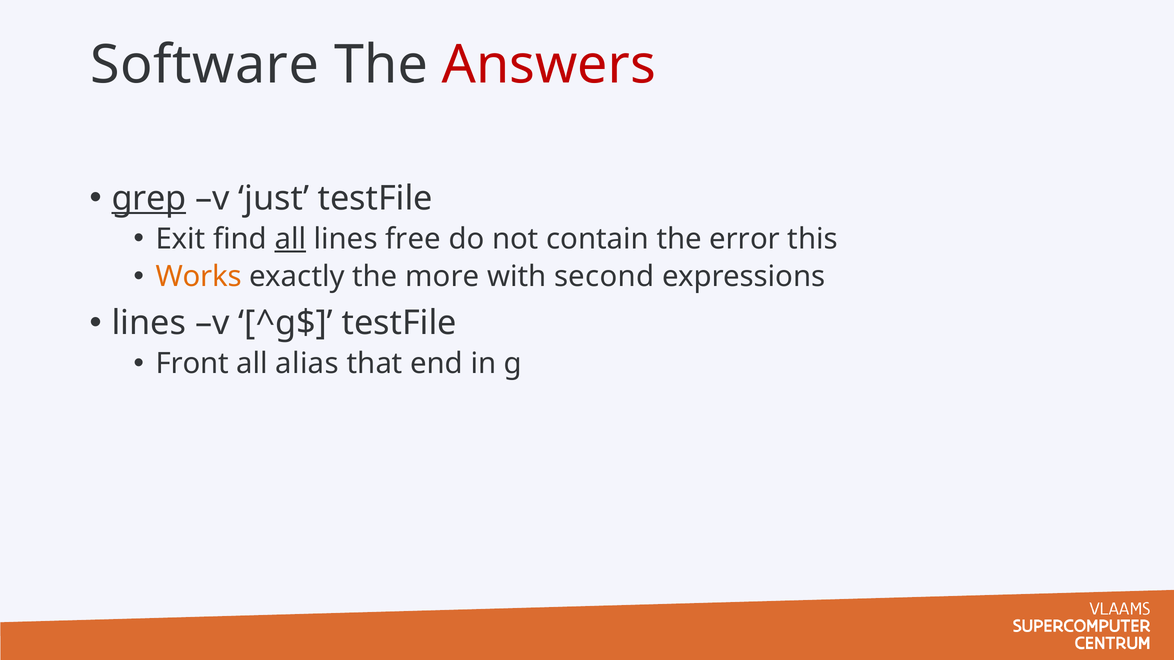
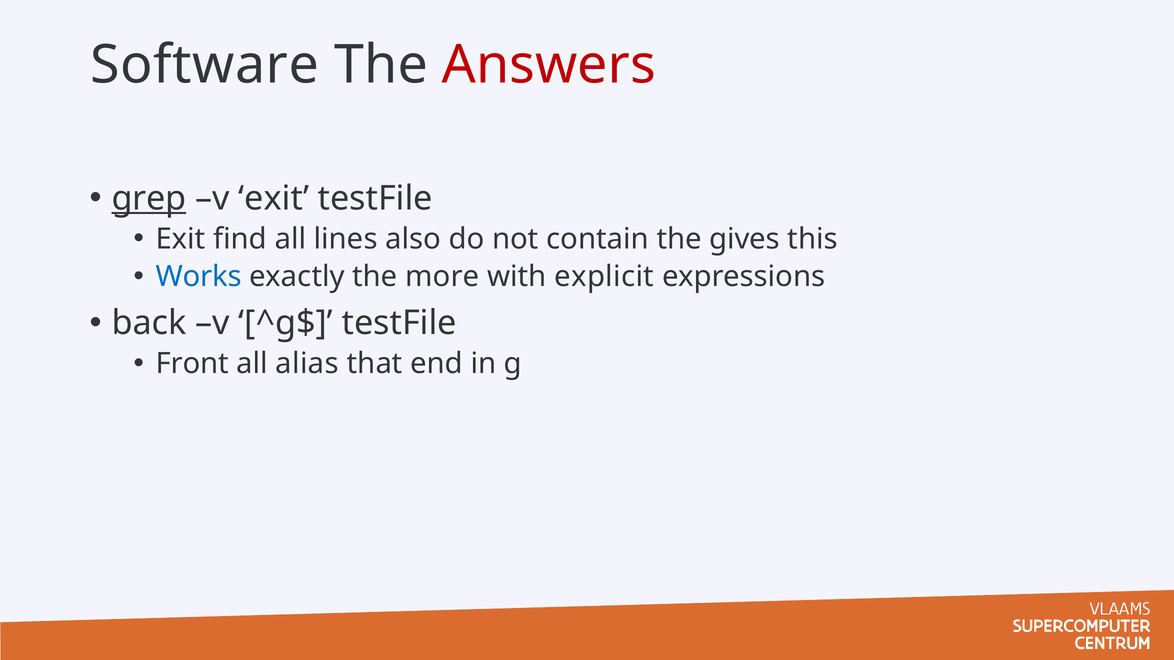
v just: just -> exit
all at (290, 239) underline: present -> none
free: free -> also
error: error -> gives
Works colour: orange -> blue
second: second -> explicit
lines at (149, 323): lines -> back
